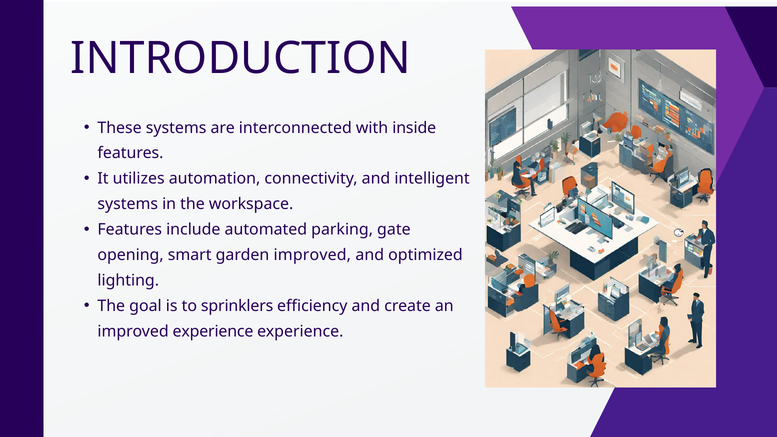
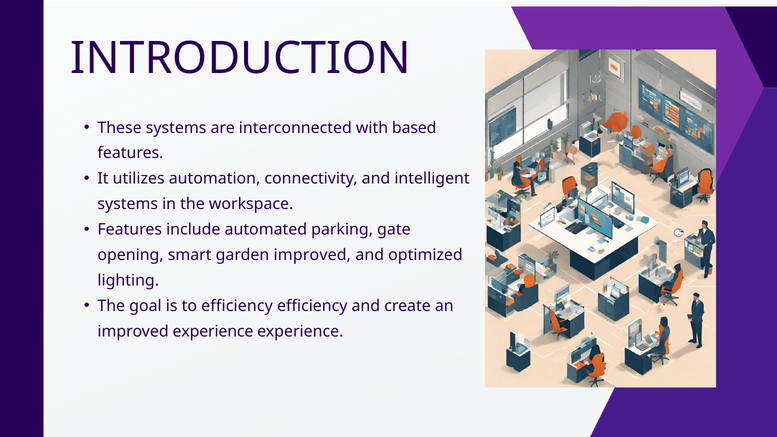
inside: inside -> based
to sprinklers: sprinklers -> efficiency
